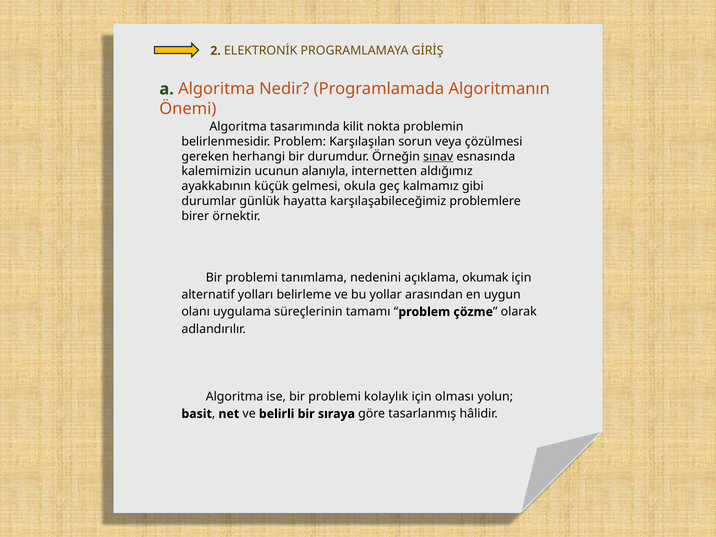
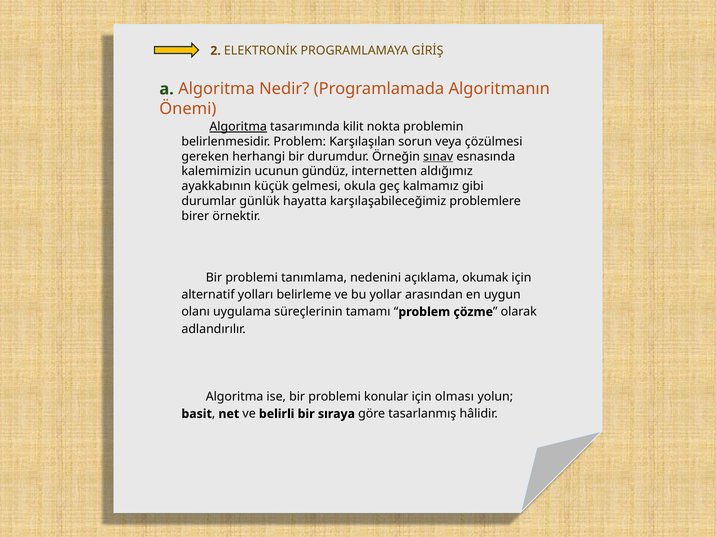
Algoritma at (238, 127) underline: none -> present
alanıyla: alanıyla -> gündüz
kolaylık: kolaylık -> konular
